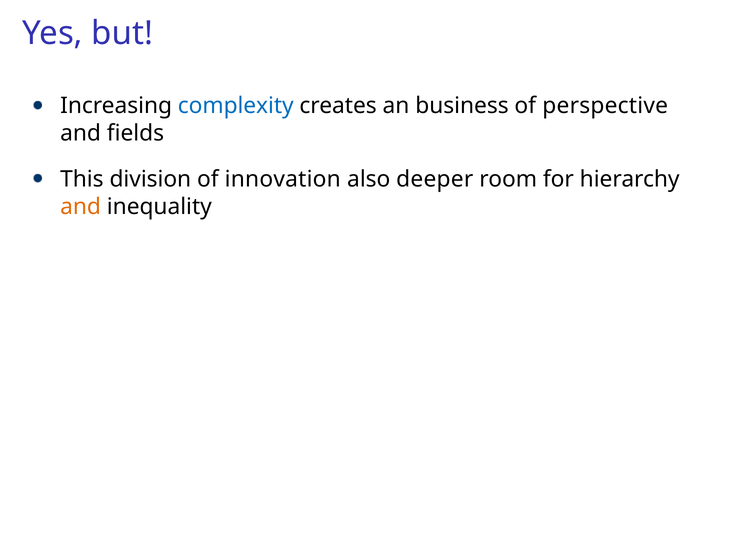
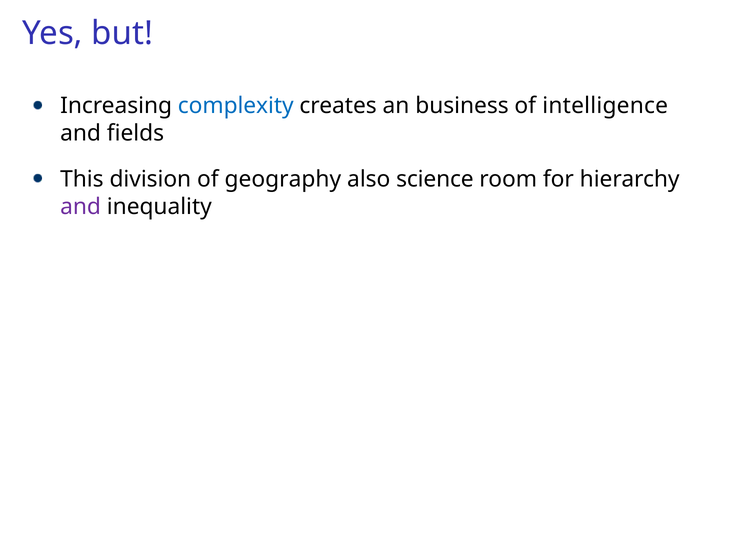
perspective: perspective -> intelligence
innovation: innovation -> geography
deeper: deeper -> science
and at (81, 206) colour: orange -> purple
